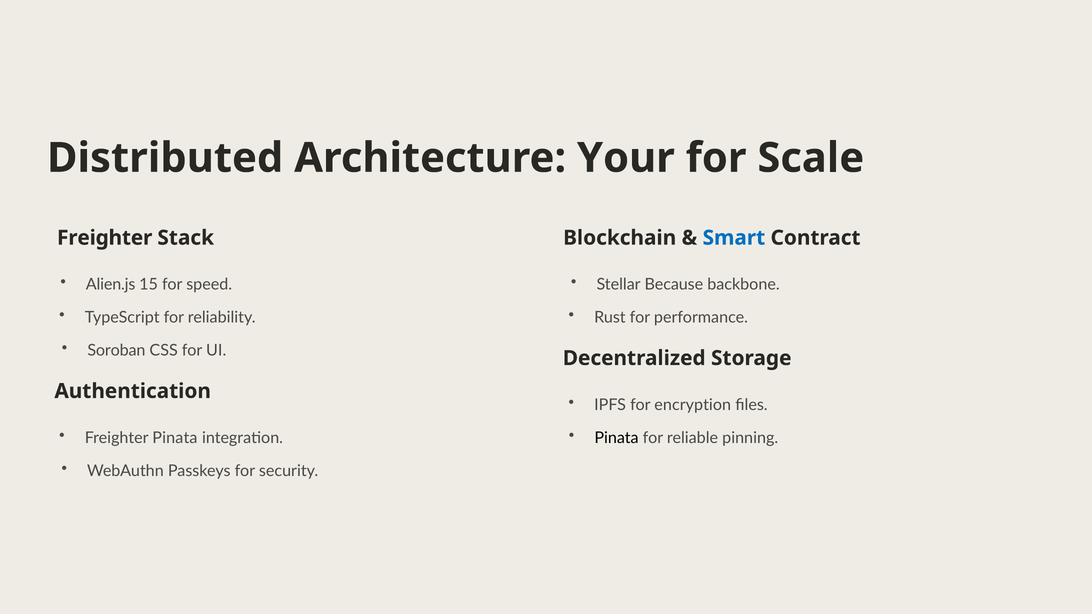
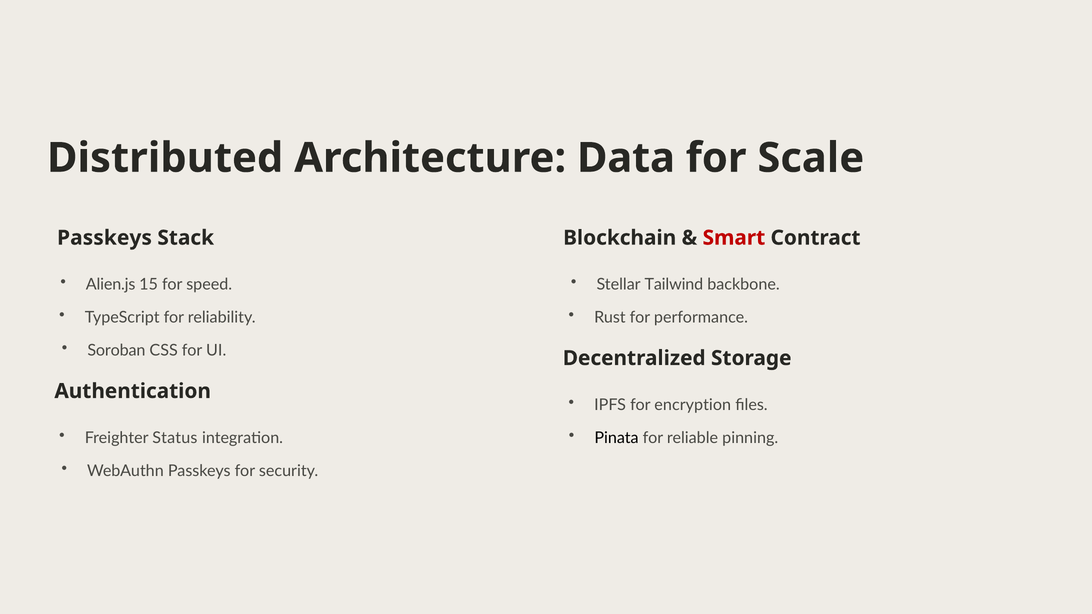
Your: Your -> Data
Freighter at (105, 238): Freighter -> Passkeys
Smart colour: blue -> red
Because: Because -> Tailwind
Freighter Pinata: Pinata -> Status
